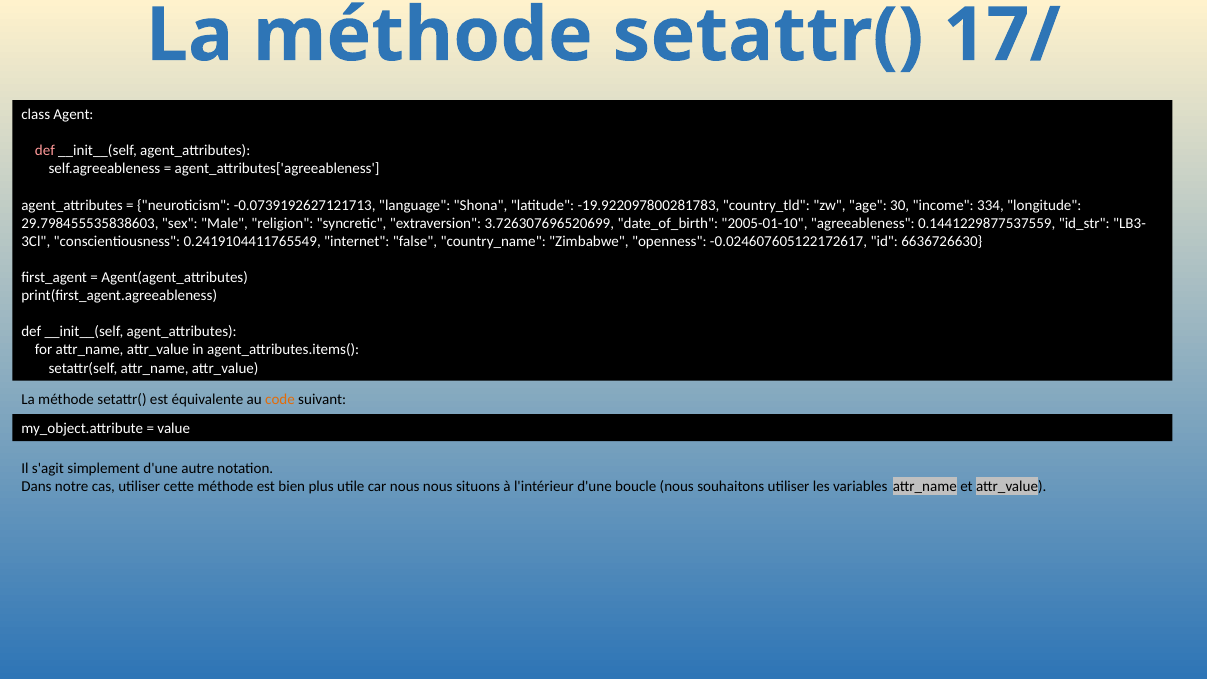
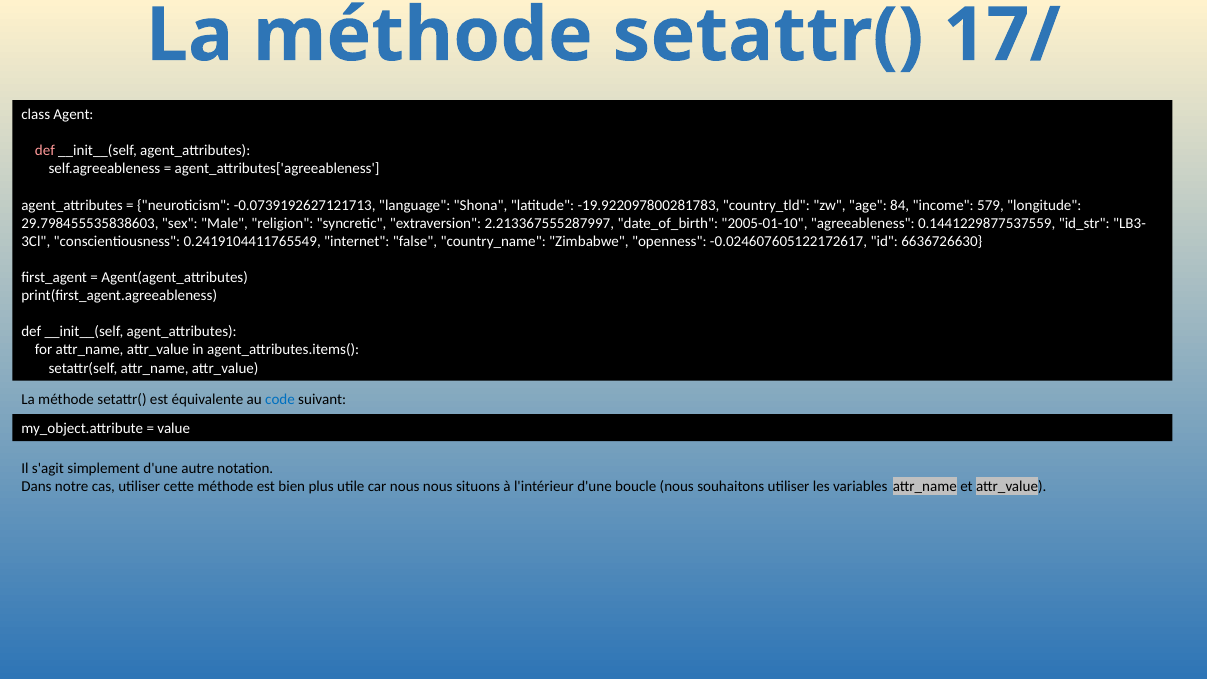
30: 30 -> 84
334: 334 -> 579
3.726307696520699: 3.726307696520699 -> 2.213367555287997
code colour: orange -> blue
